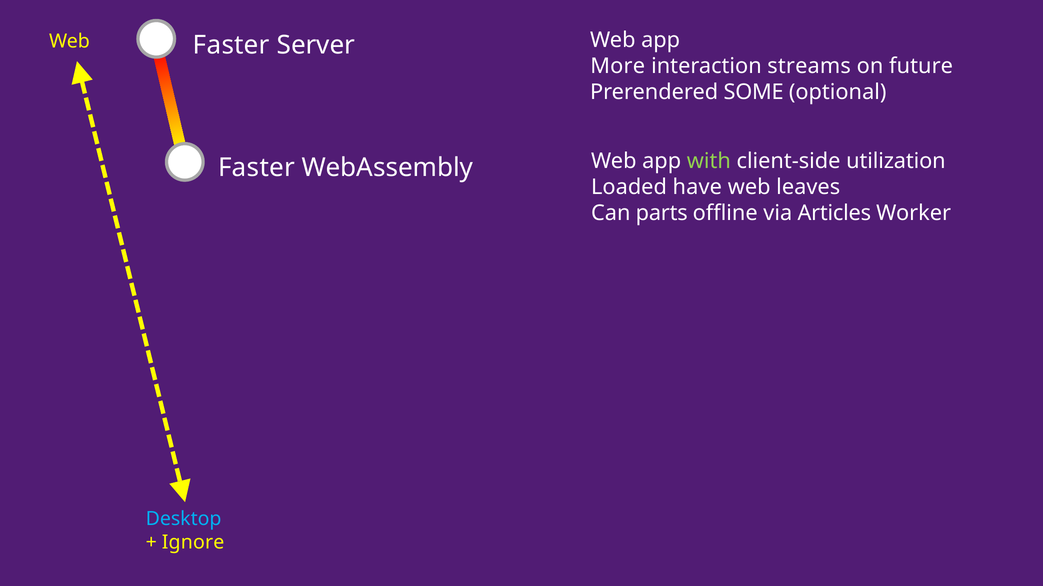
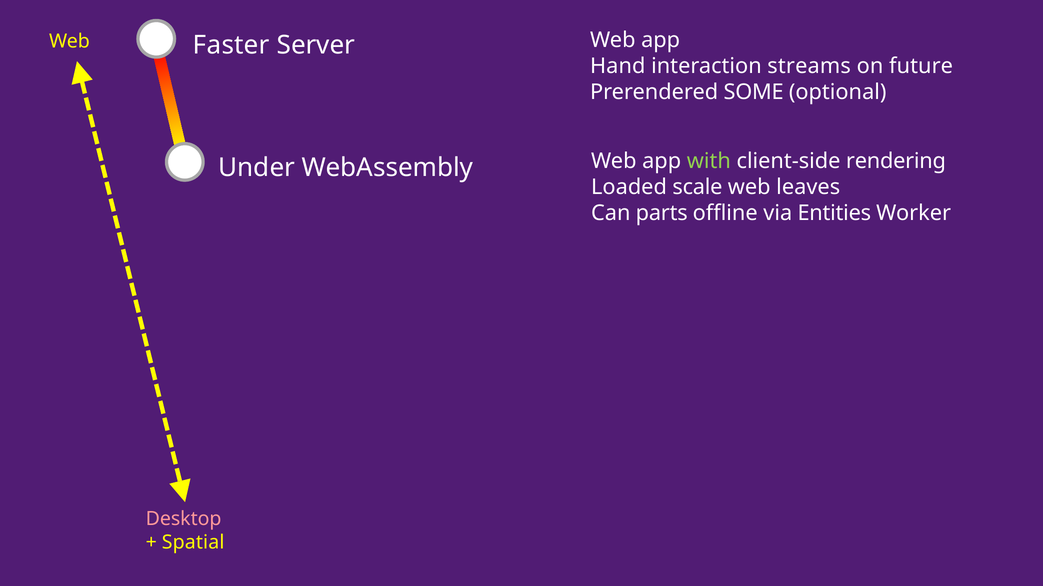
More: More -> Hand
Faster at (256, 168): Faster -> Under
utilization: utilization -> rendering
have: have -> scale
Articles: Articles -> Entities
Desktop colour: light blue -> pink
Ignore: Ignore -> Spatial
